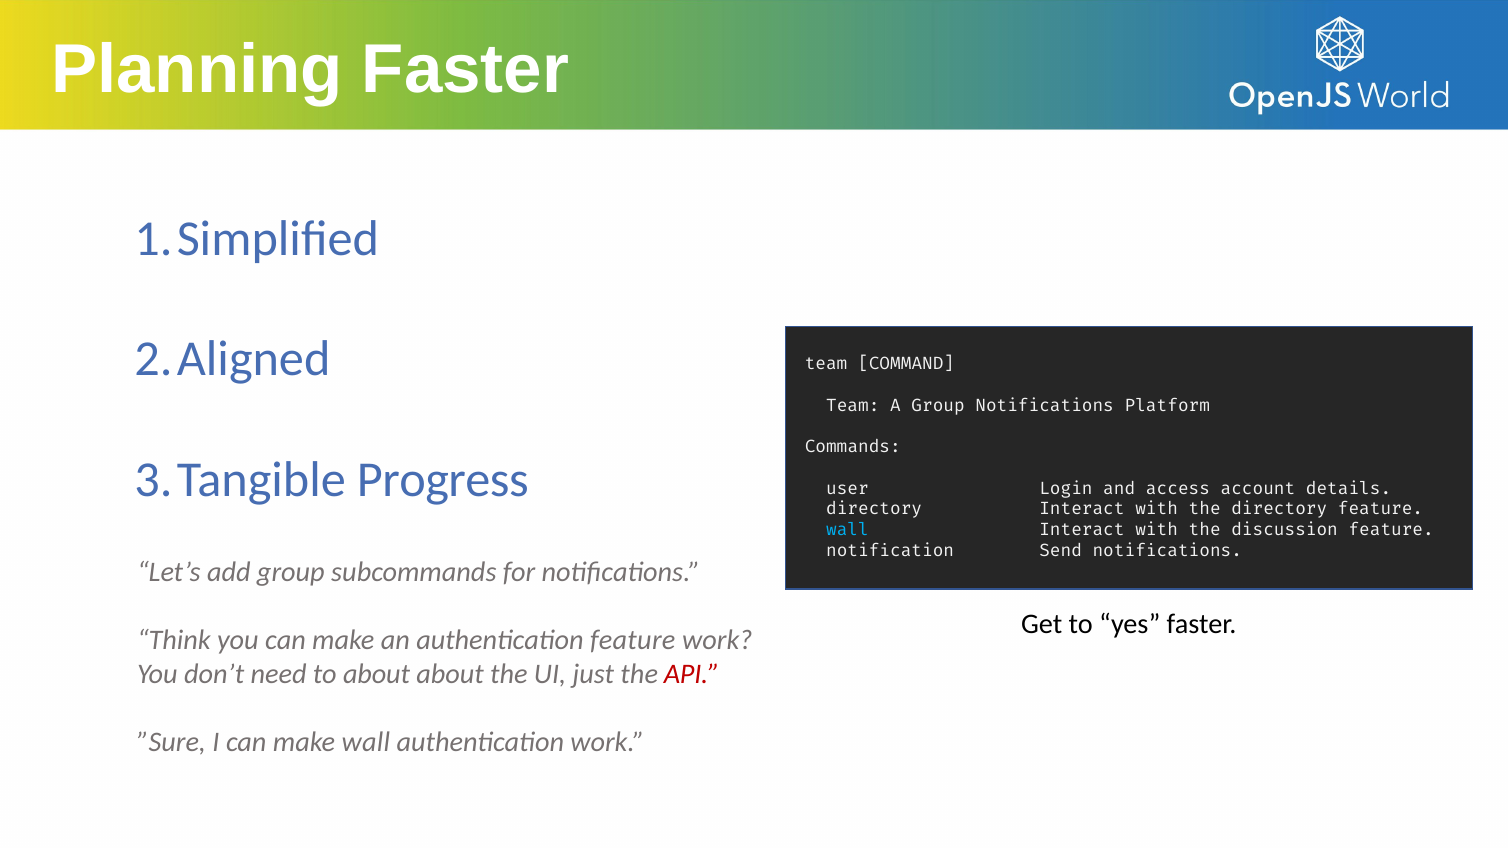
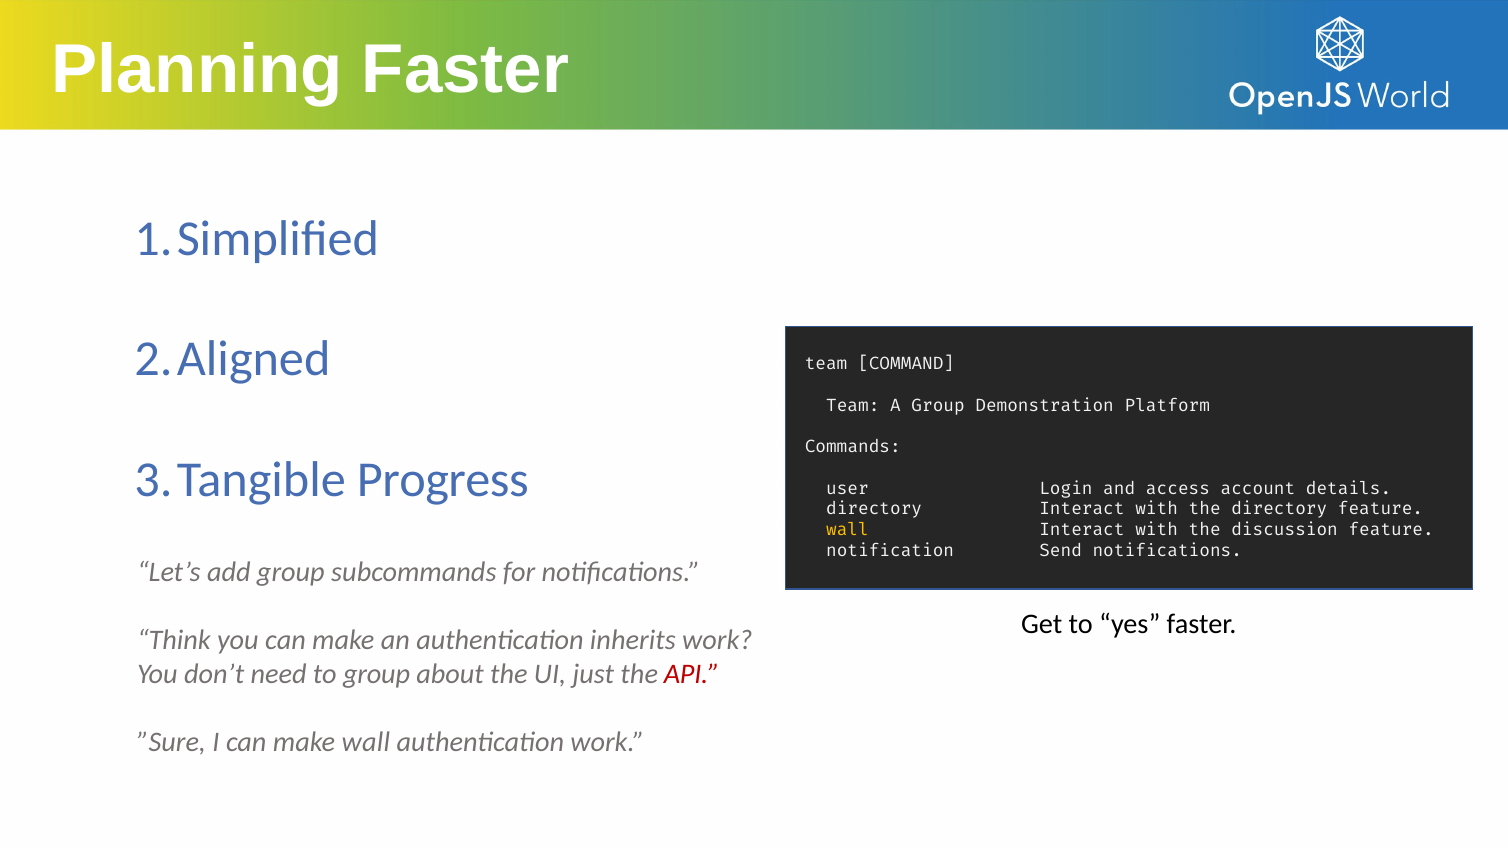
Group Notifications: Notifications -> Demonstration
wall at (847, 530) colour: light blue -> yellow
authentication feature: feature -> inherits
to about: about -> group
